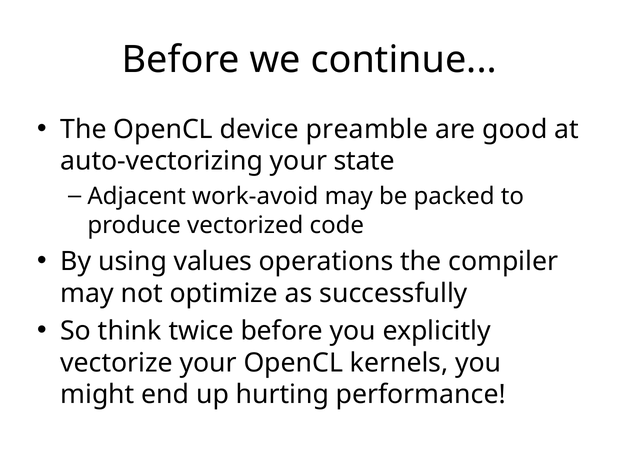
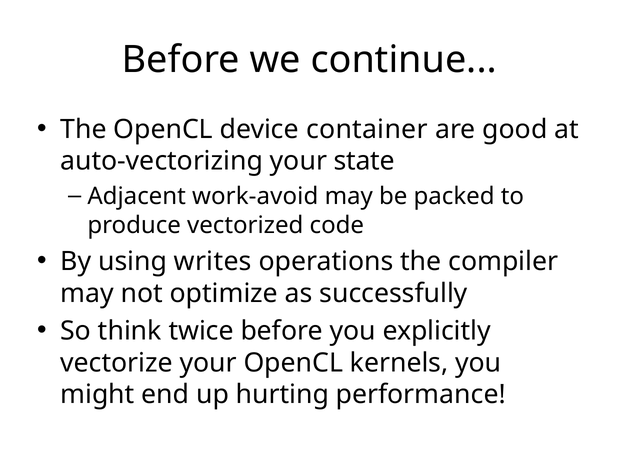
preamble: preamble -> container
values: values -> writes
